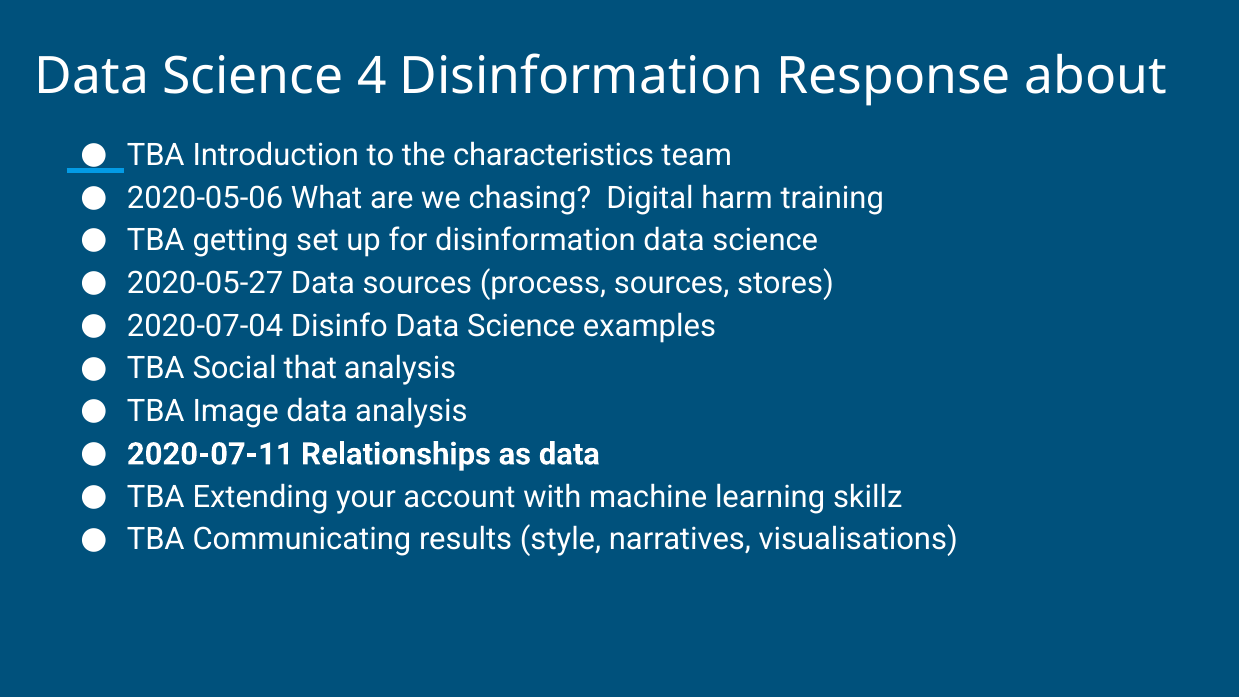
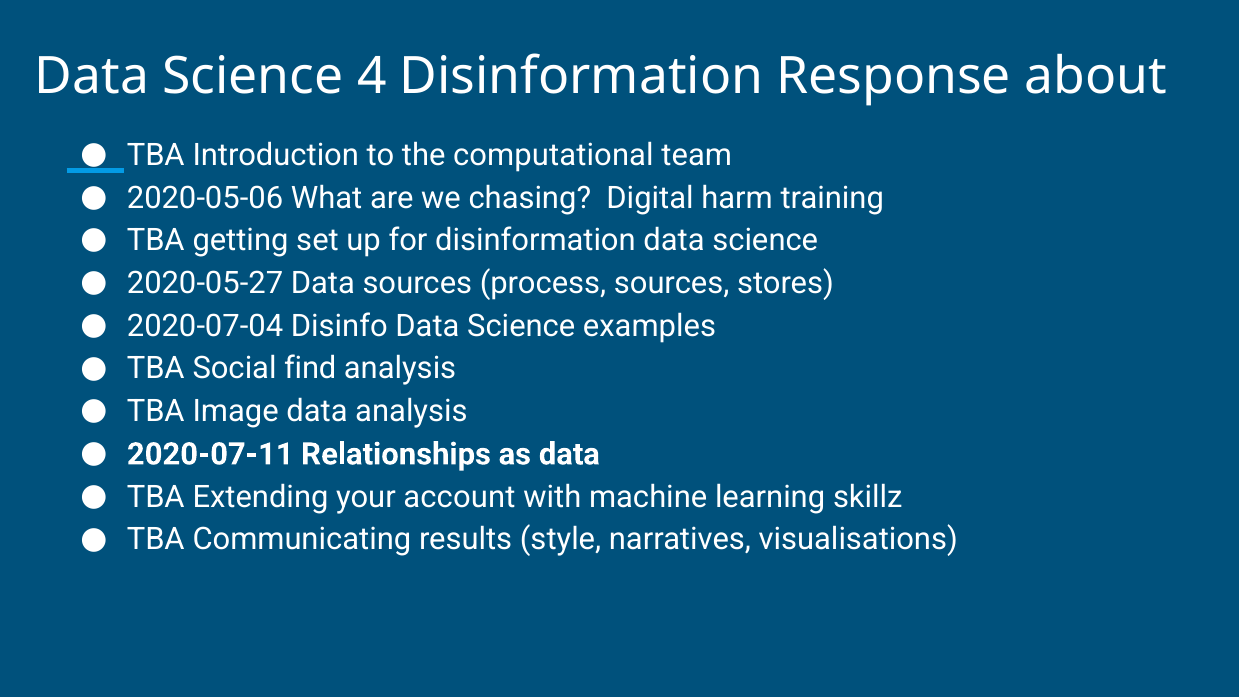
characteristics: characteristics -> computational
that: that -> find
